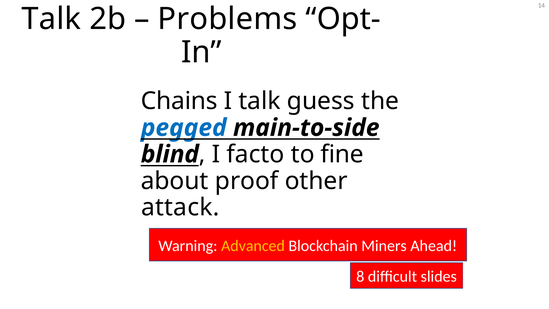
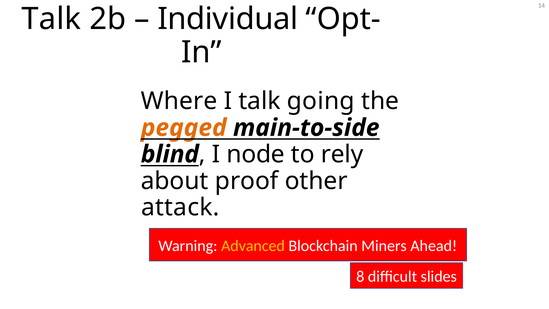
Problems: Problems -> Individual
Chains: Chains -> Where
guess: guess -> going
pegged colour: blue -> orange
facto: facto -> node
fine: fine -> rely
